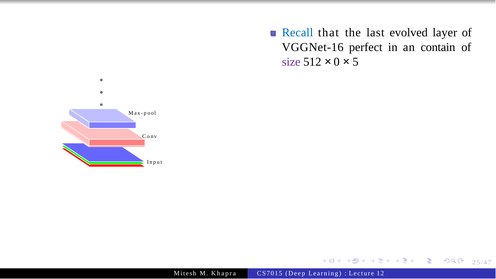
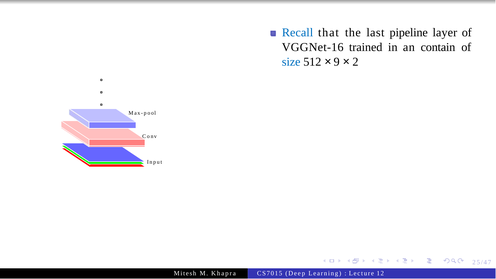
evolved: evolved -> pipeline
perfect: perfect -> trained
size colour: purple -> blue
0: 0 -> 9
5: 5 -> 2
